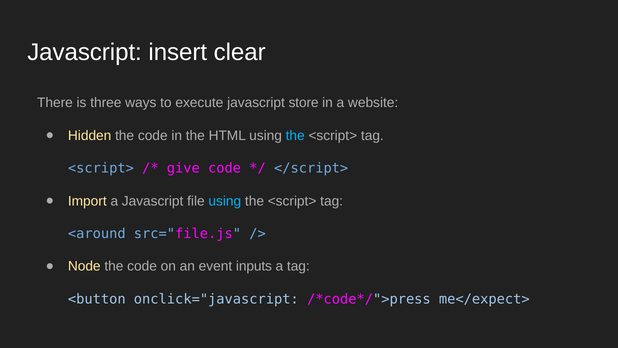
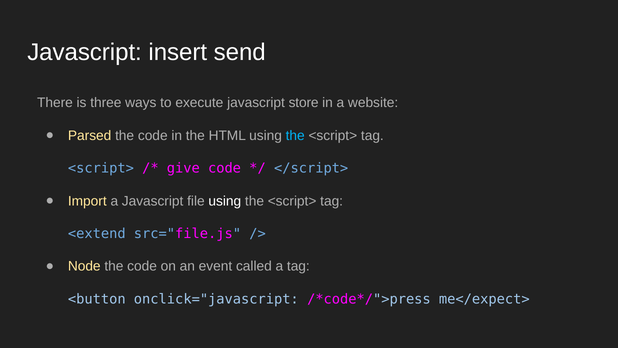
clear: clear -> send
Hidden: Hidden -> Parsed
using at (225, 201) colour: light blue -> white
<around: <around -> <extend
inputs: inputs -> called
